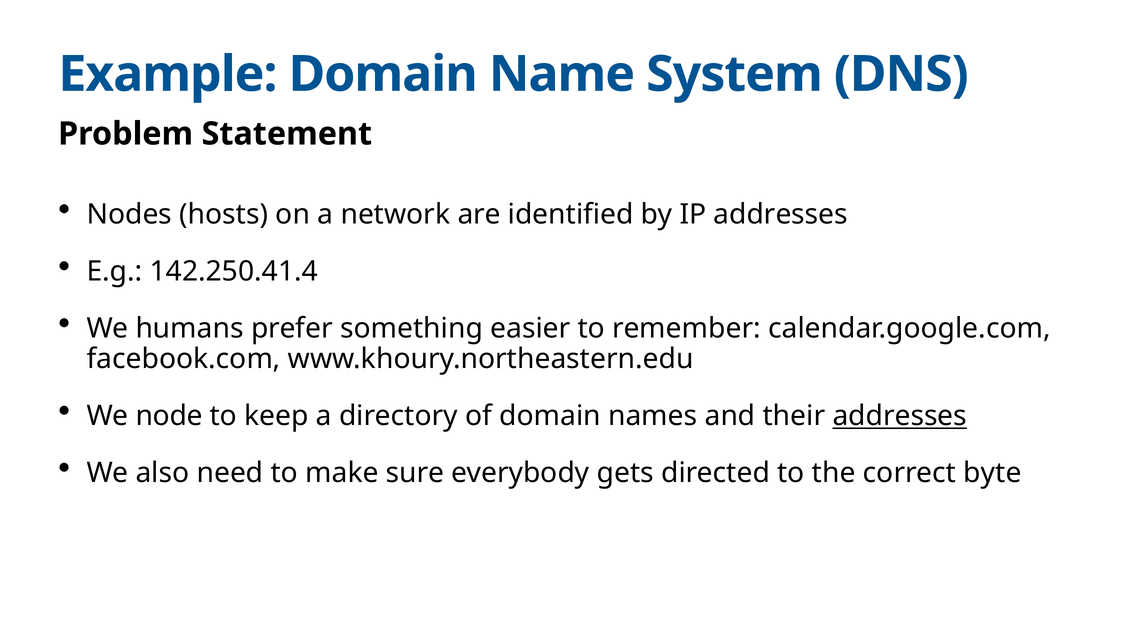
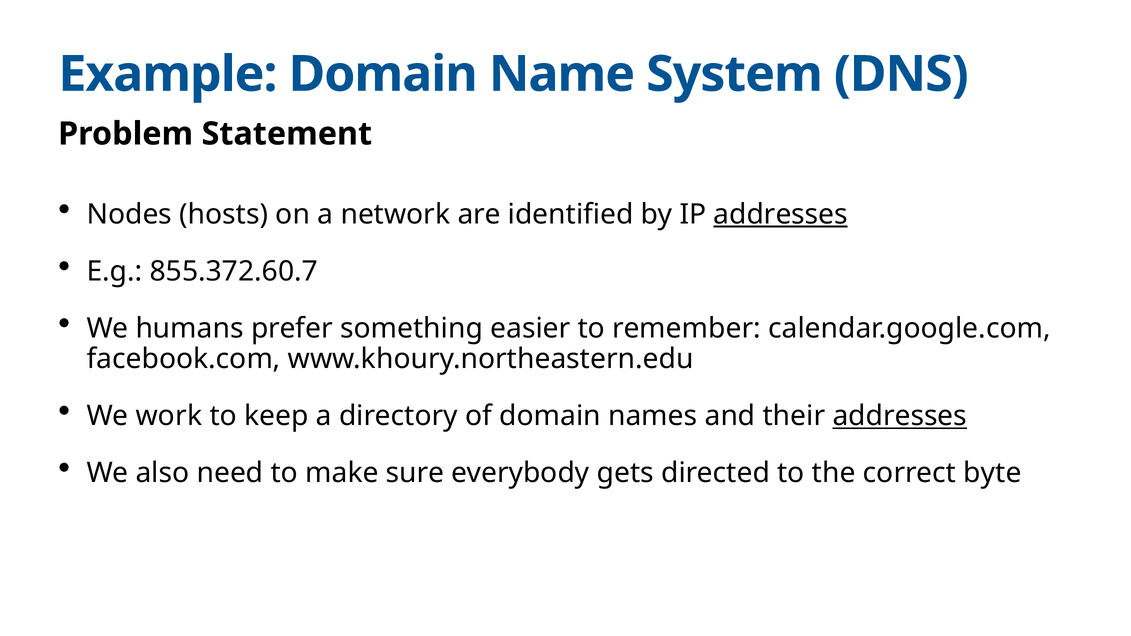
addresses at (781, 215) underline: none -> present
142.250.41.4: 142.250.41.4 -> 855.372.60.7
node: node -> work
